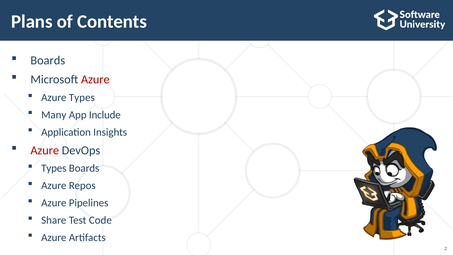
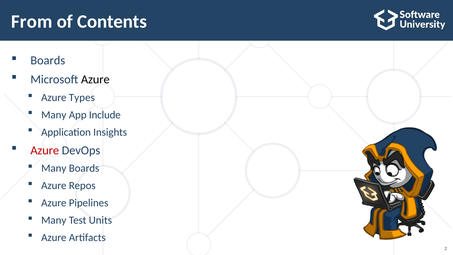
Plans: Plans -> From
Azure at (95, 79) colour: red -> black
Types at (54, 168): Types -> Many
Share at (54, 220): Share -> Many
Code: Code -> Units
